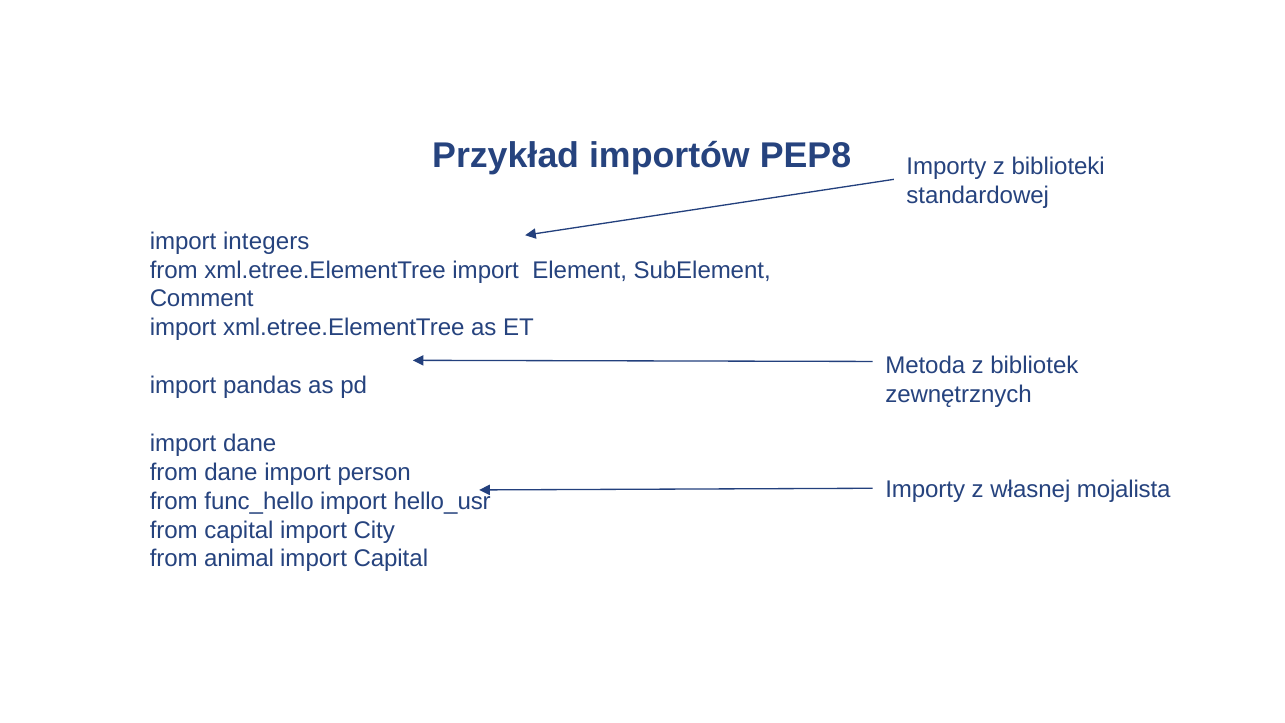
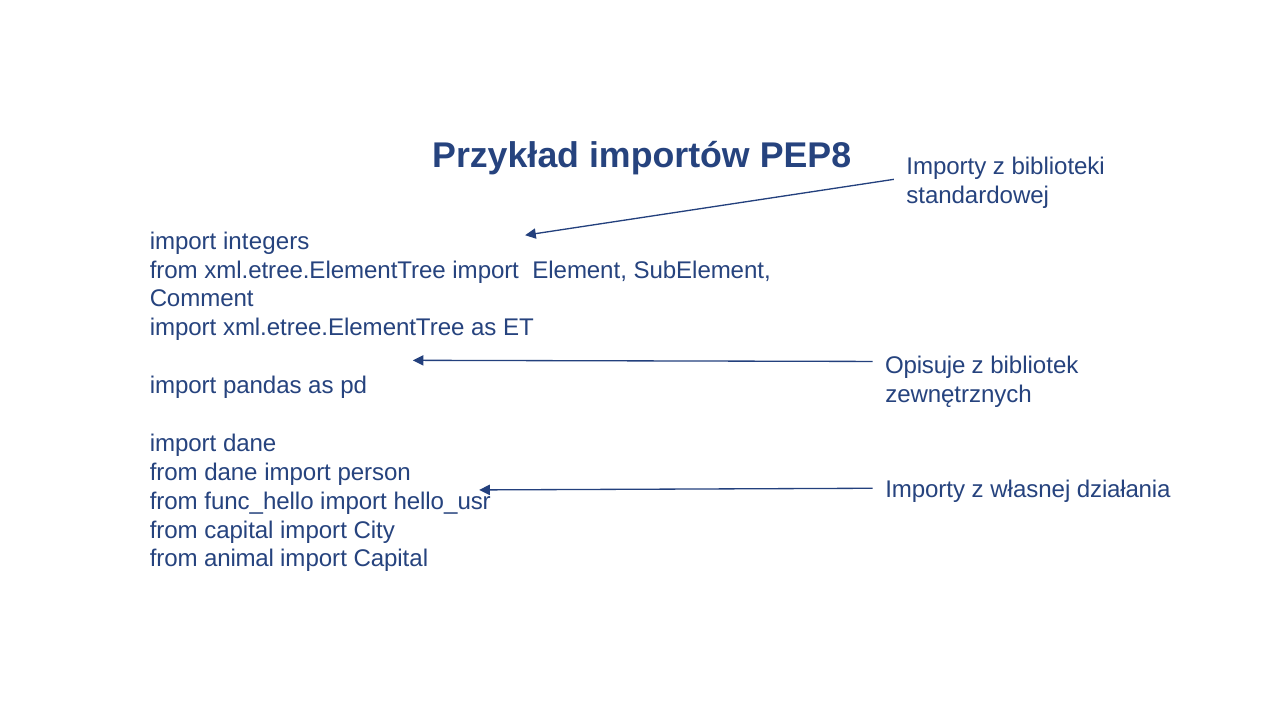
Metoda: Metoda -> Opisuje
mojalista: mojalista -> działania
